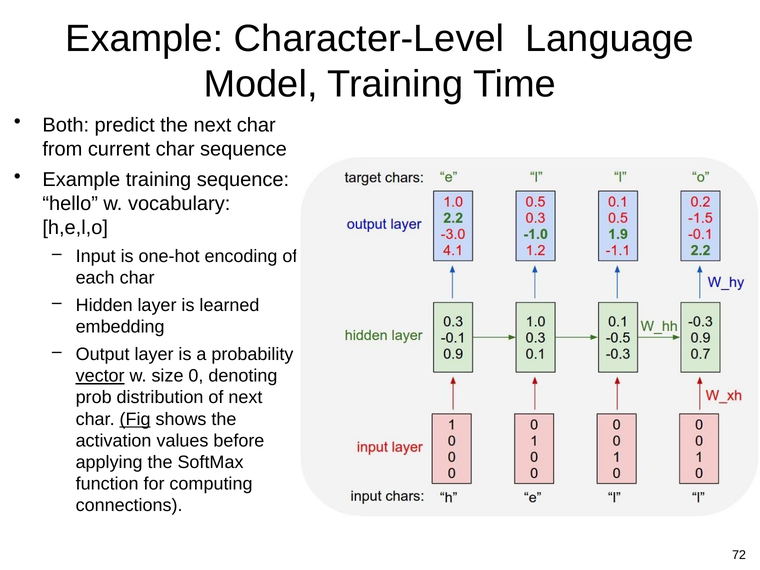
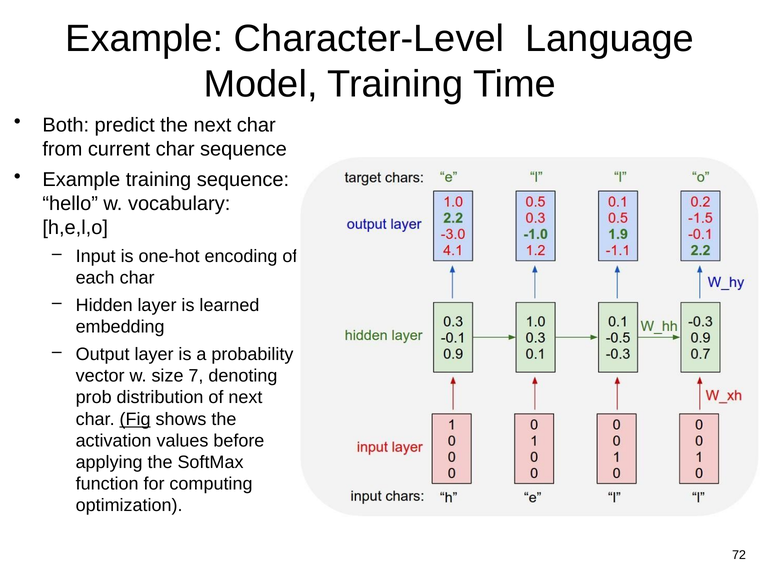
vector underline: present -> none
0: 0 -> 7
connections: connections -> optimization
